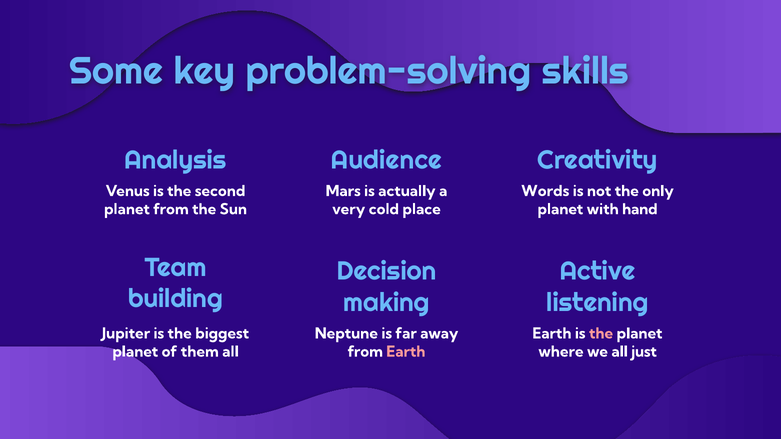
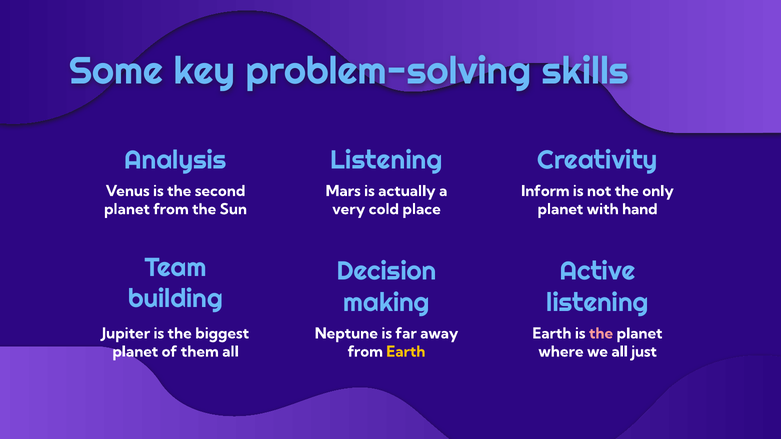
Analysis Audience: Audience -> Listening
Words: Words -> Inform
Earth at (406, 352) colour: pink -> yellow
